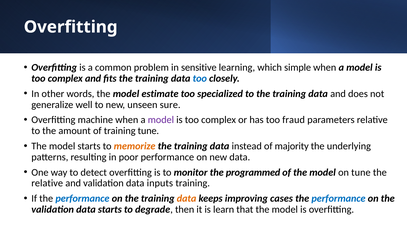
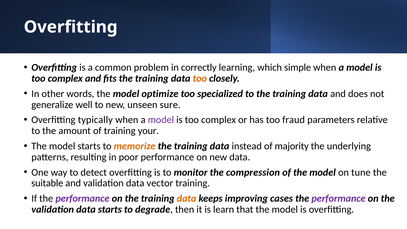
sensitive: sensitive -> correctly
too at (200, 78) colour: blue -> orange
estimate: estimate -> optimize
machine: machine -> typically
training tune: tune -> your
programmed: programmed -> compression
relative at (47, 183): relative -> suitable
inputs: inputs -> vector
performance at (82, 198) colour: blue -> purple
performance at (339, 198) colour: blue -> purple
